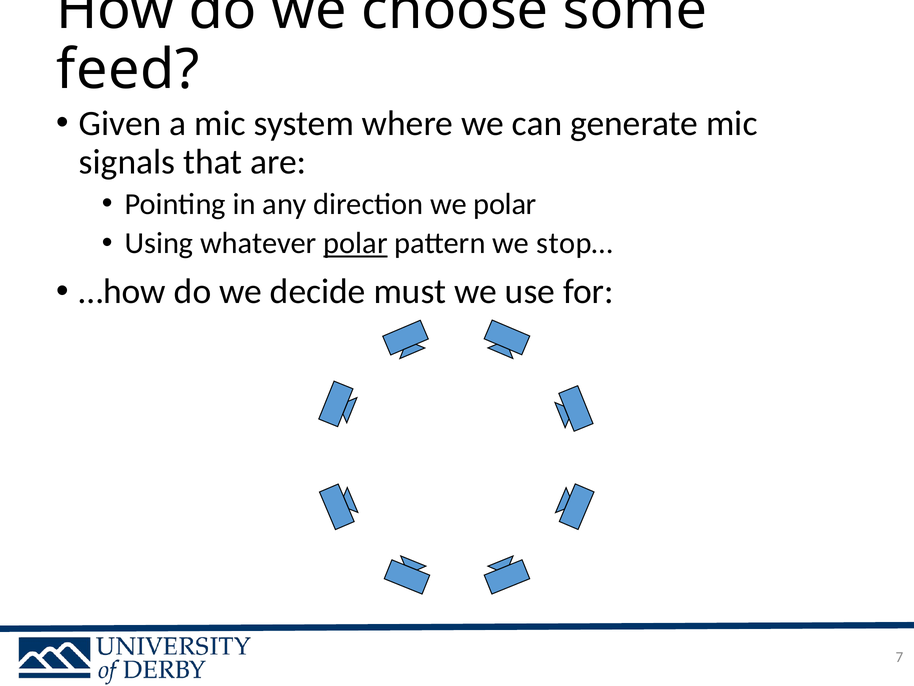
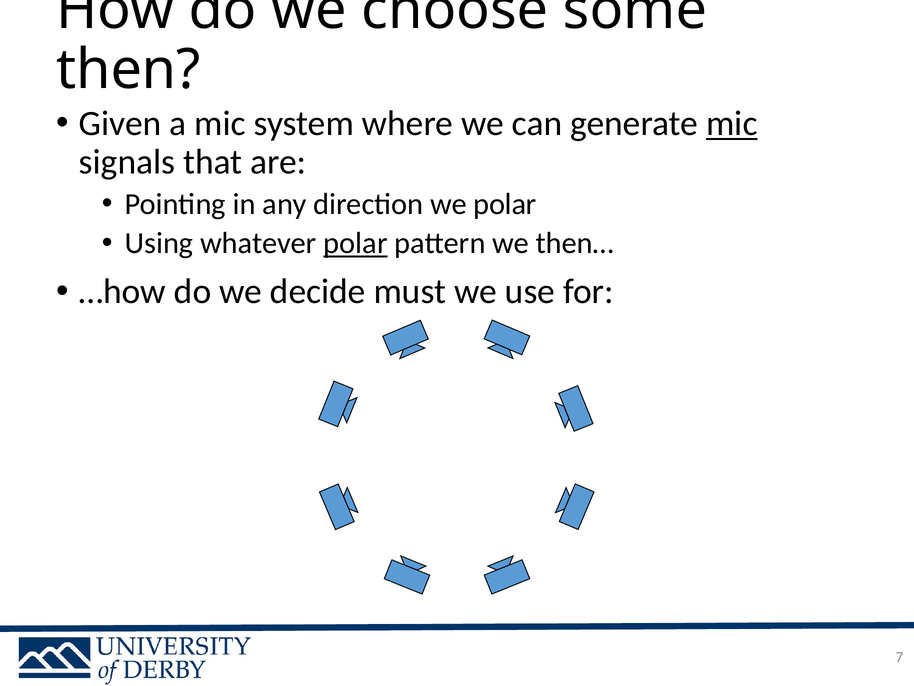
feed: feed -> then
mic at (732, 124) underline: none -> present
stop…: stop… -> then…
